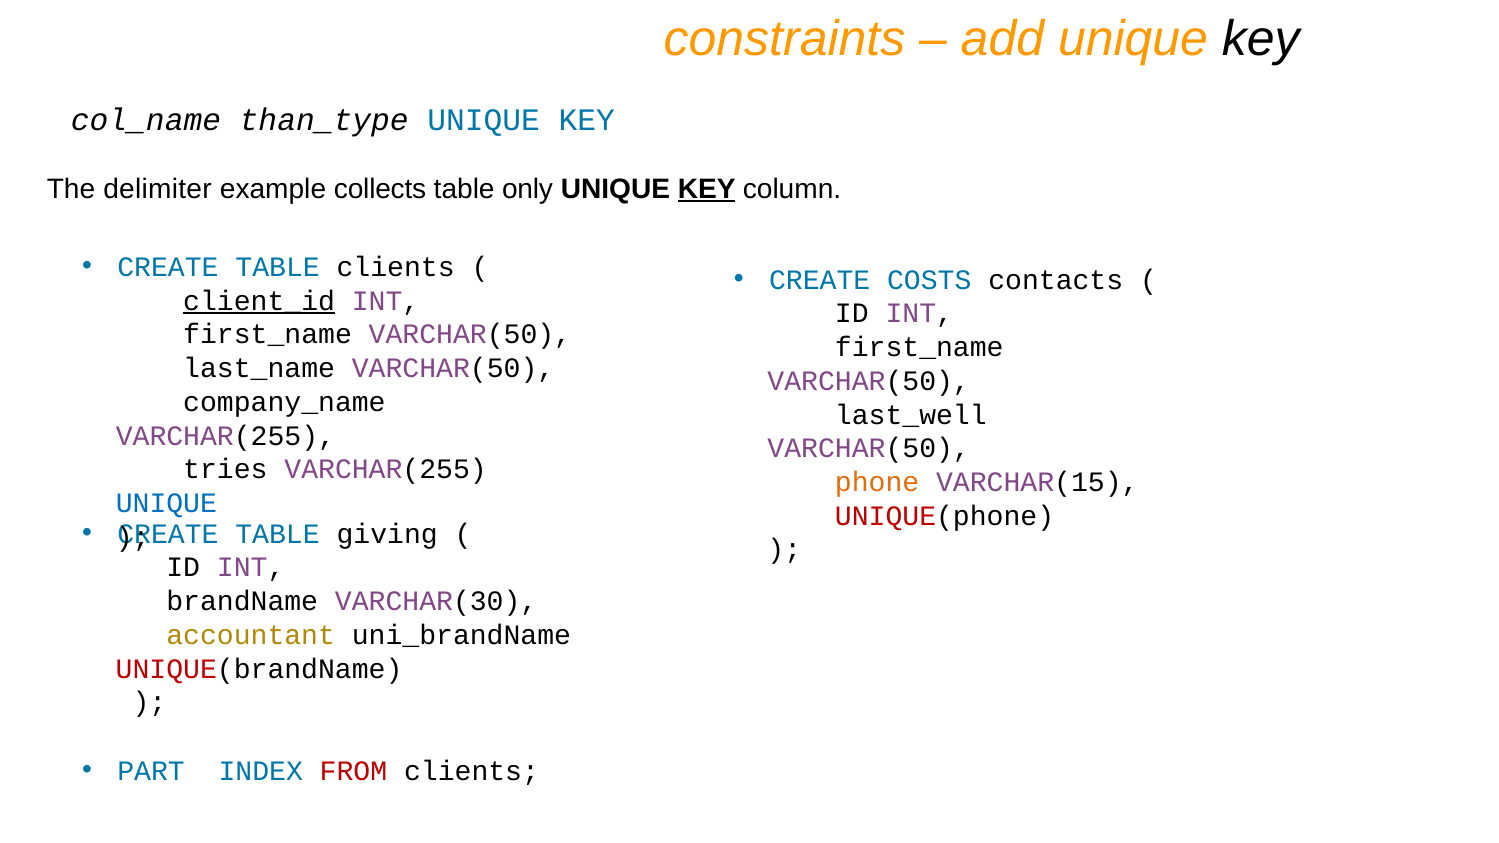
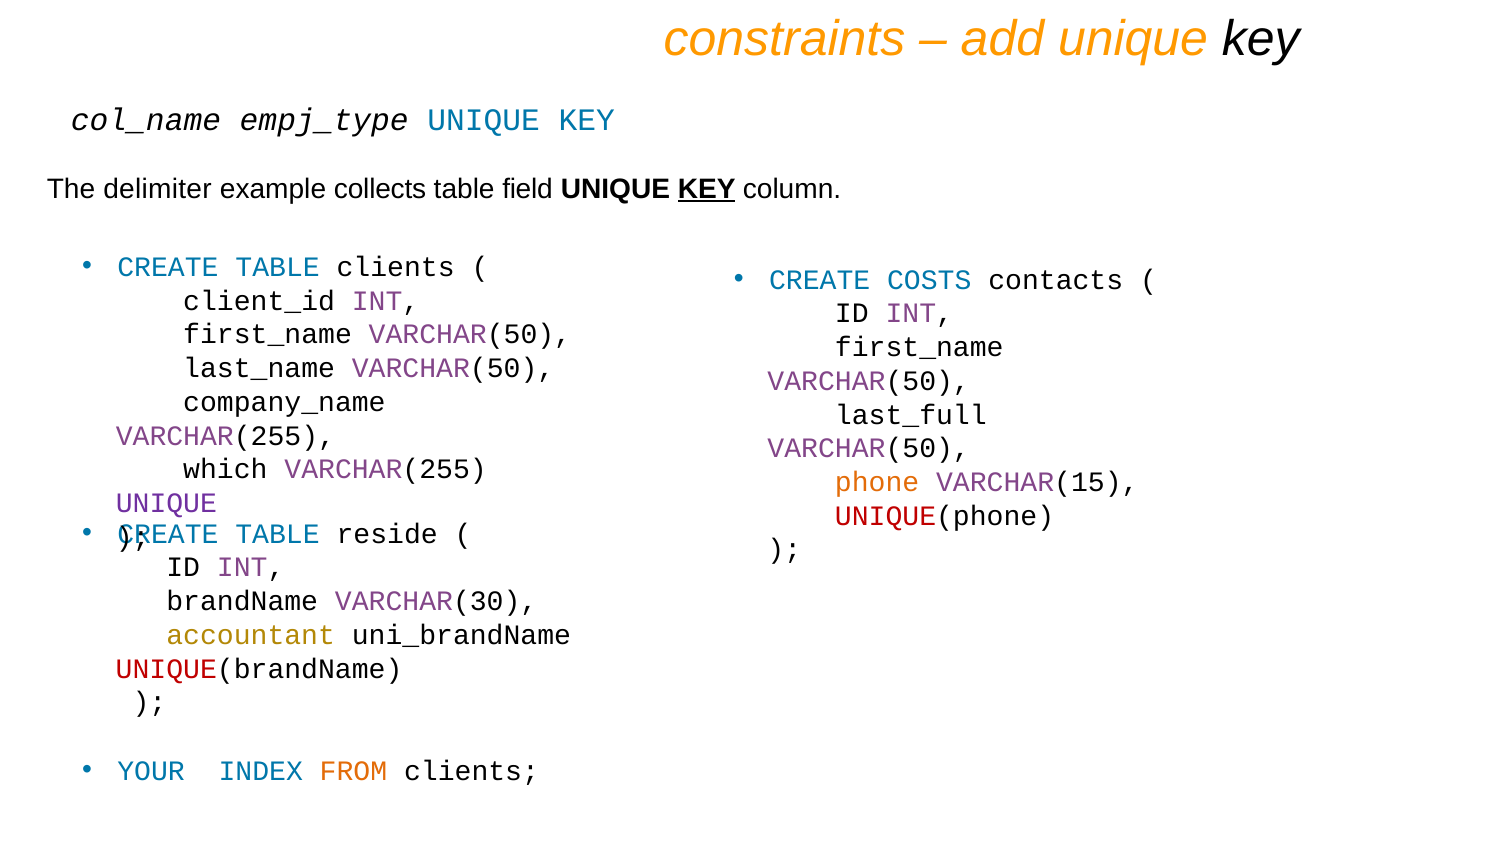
than_type: than_type -> empj_type
only: only -> field
client_id underline: present -> none
last_well: last_well -> last_full
tries: tries -> which
UNIQUE at (166, 503) colour: blue -> purple
giving: giving -> reside
PART: PART -> YOUR
FROM colour: red -> orange
